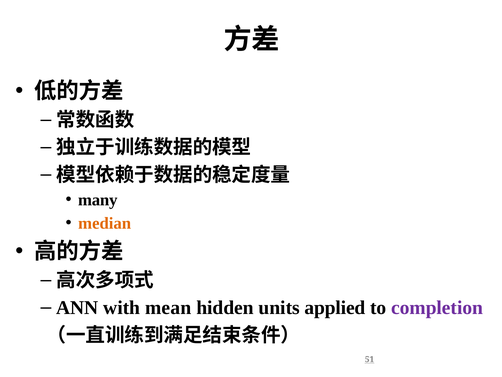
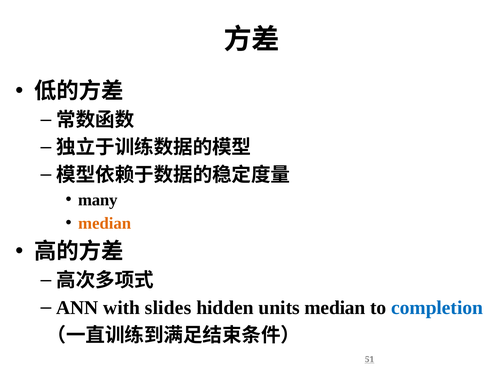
mean: mean -> slides
units applied: applied -> median
completion colour: purple -> blue
